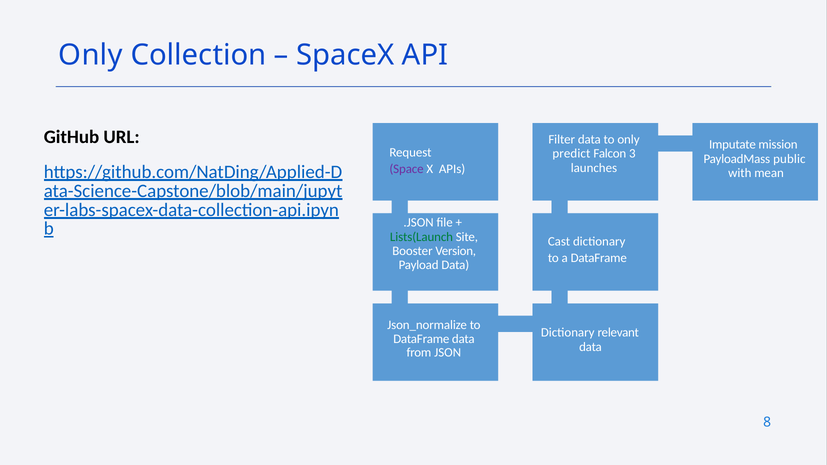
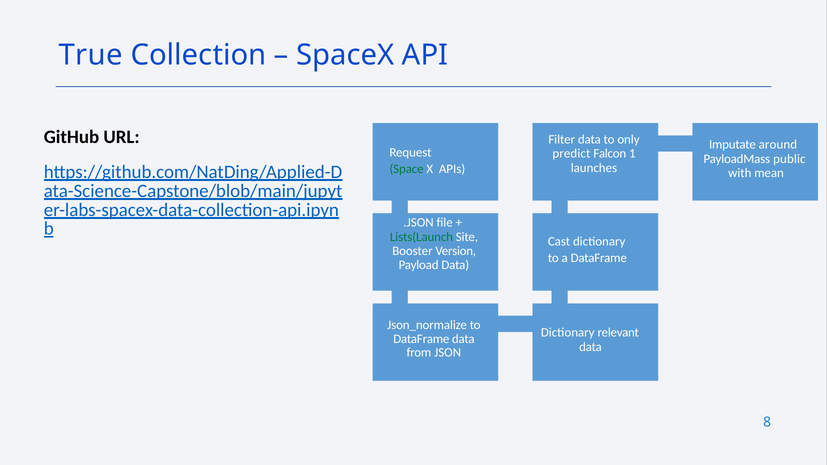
Only at (91, 55): Only -> True
mission: mission -> around
3: 3 -> 1
Space colour: purple -> green
